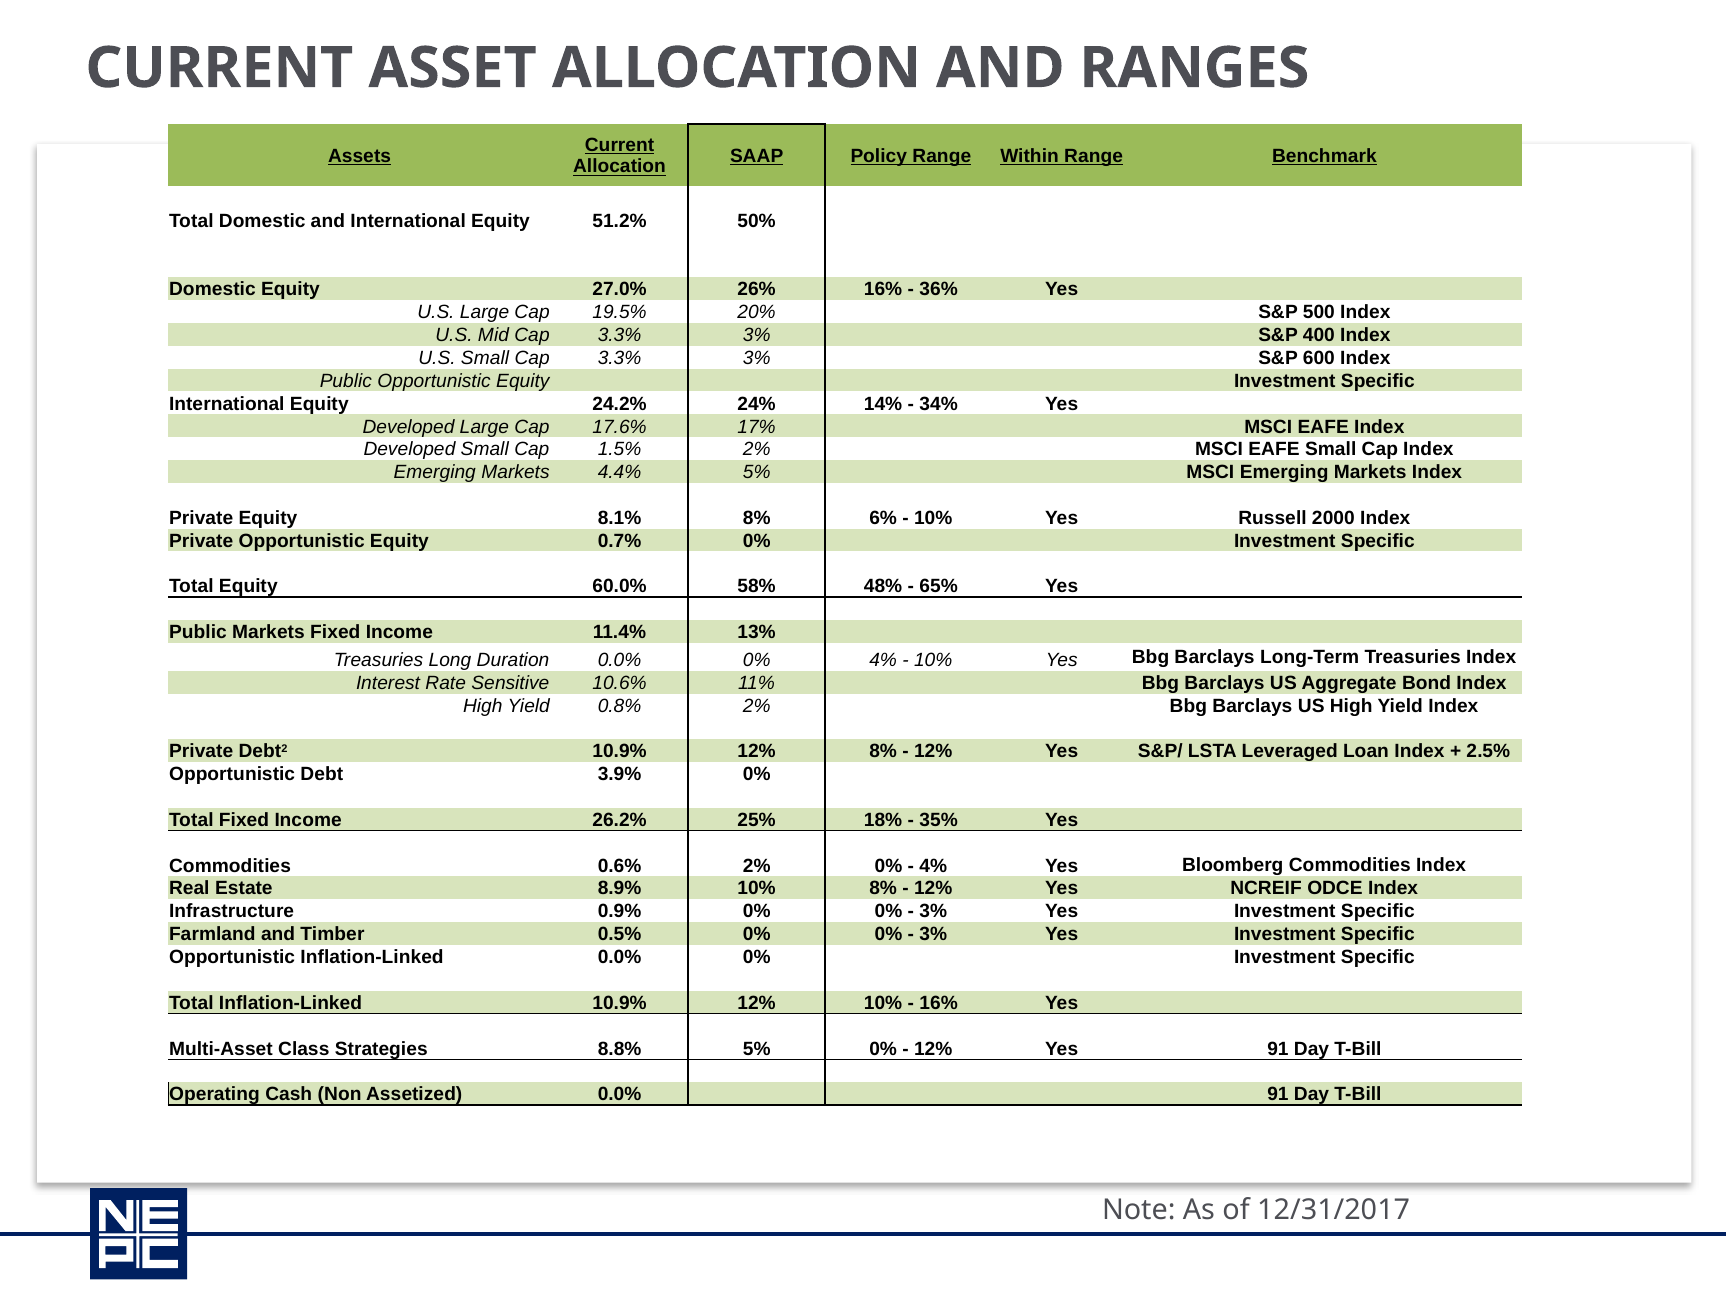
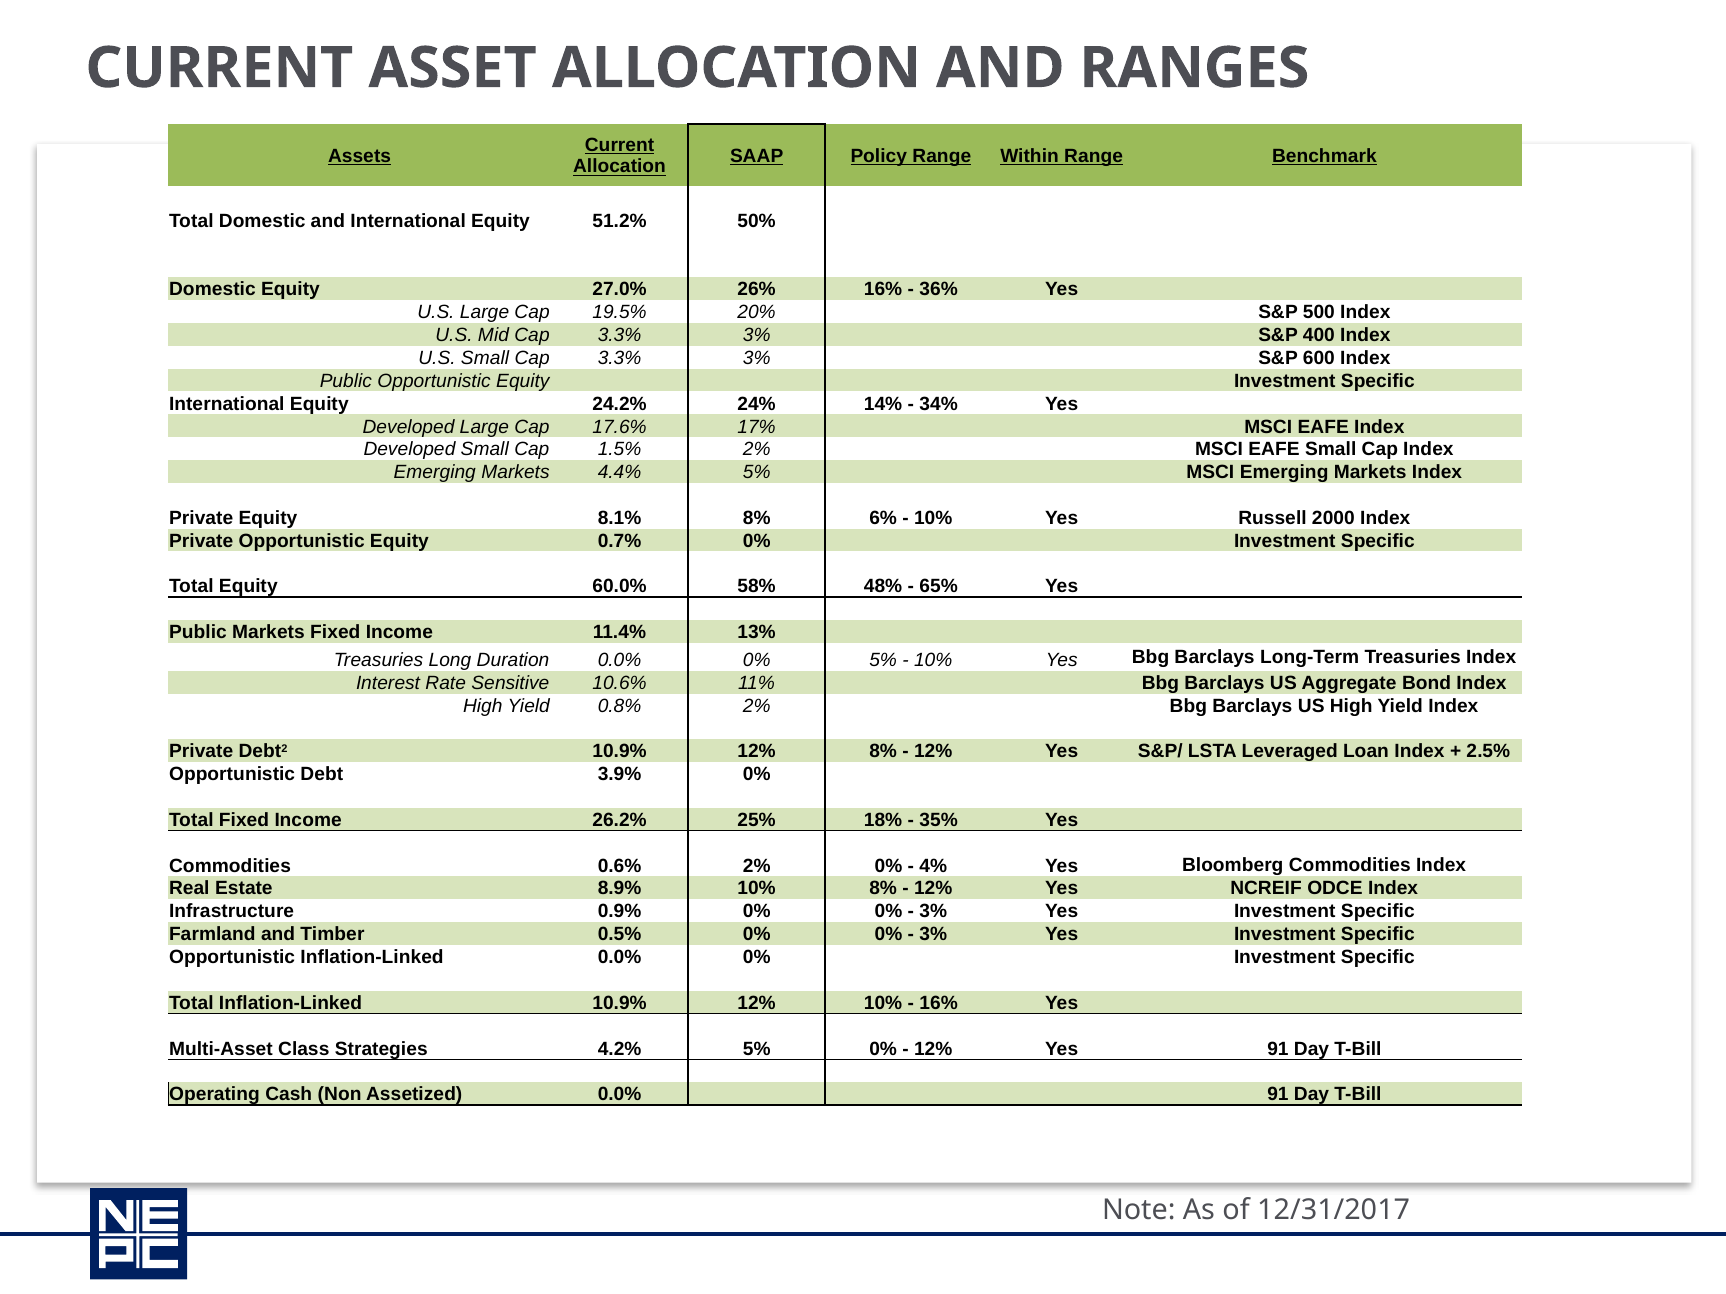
0% 4%: 4% -> 5%
8.8%: 8.8% -> 4.2%
